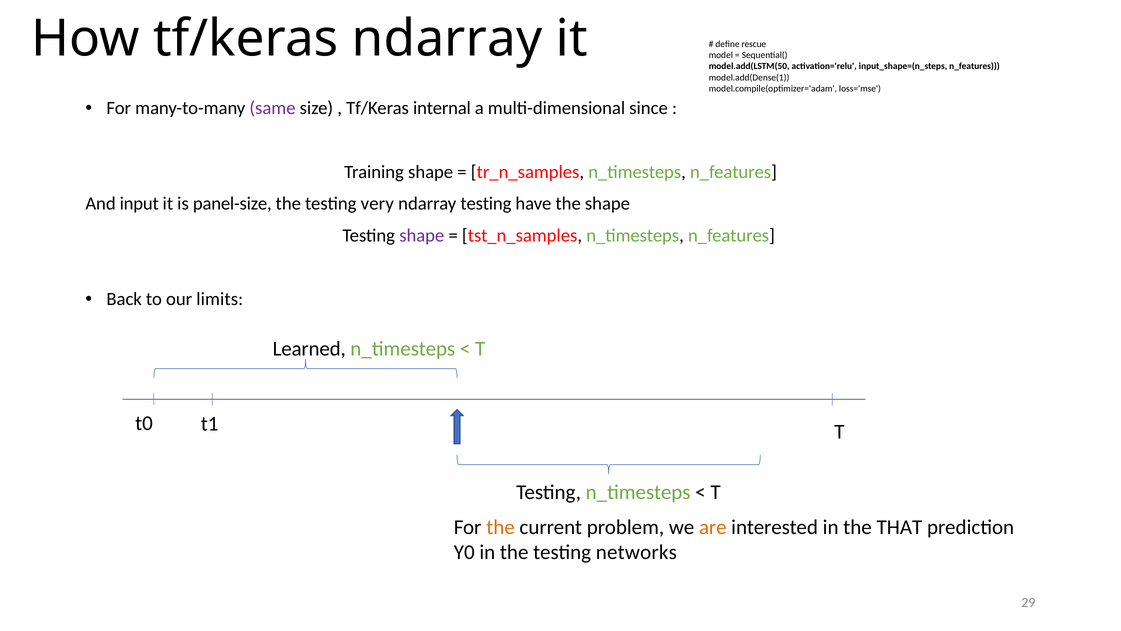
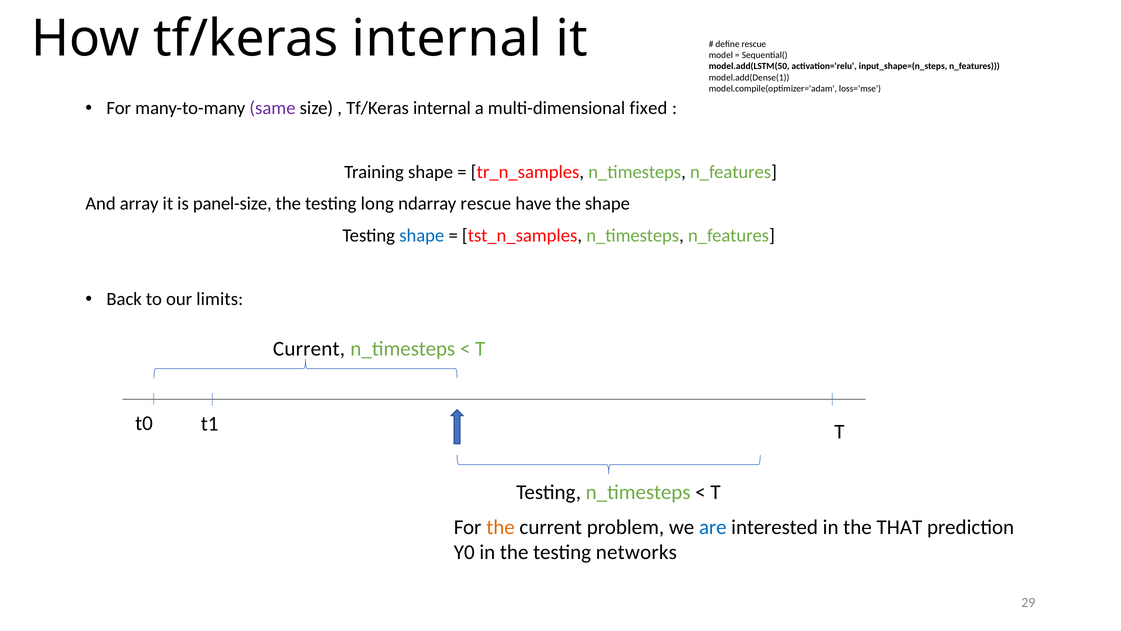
How tf/keras ndarray: ndarray -> internal
since: since -> fixed
input: input -> array
very: very -> long
ndarray testing: testing -> rescue
shape at (422, 235) colour: purple -> blue
Learned at (309, 349): Learned -> Current
are colour: orange -> blue
